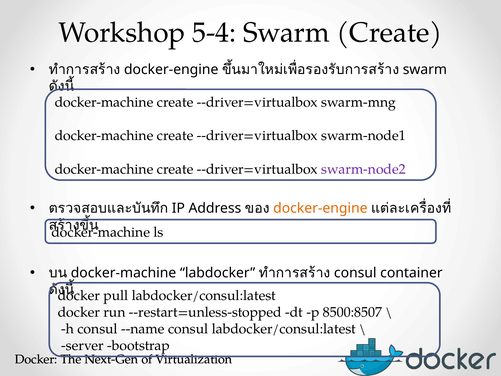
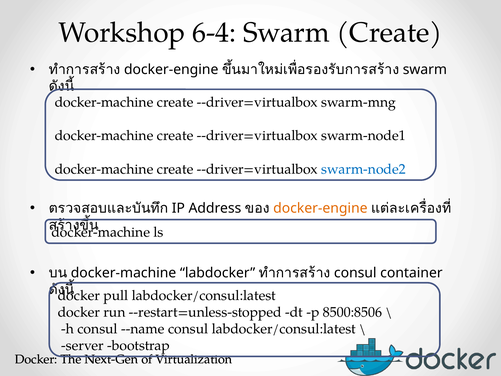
5-4: 5-4 -> 6-4
swarm-node2 colour: purple -> blue
8500:8507: 8500:8507 -> 8500:8506
